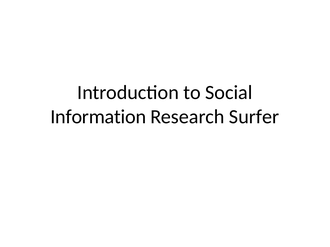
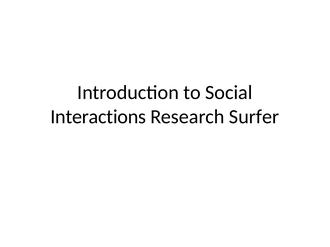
Information: Information -> Interactions
